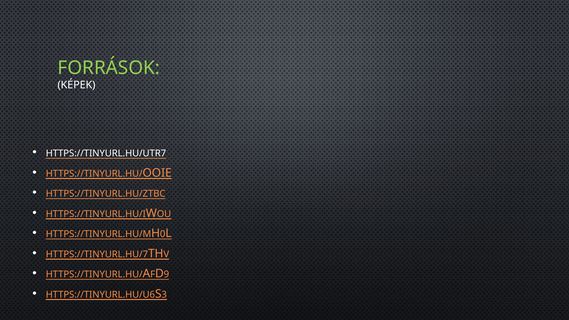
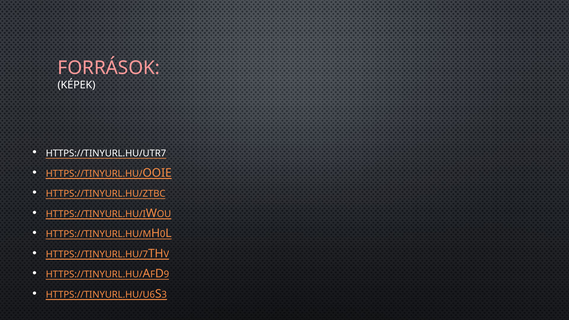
FORRÁSOK colour: light green -> pink
